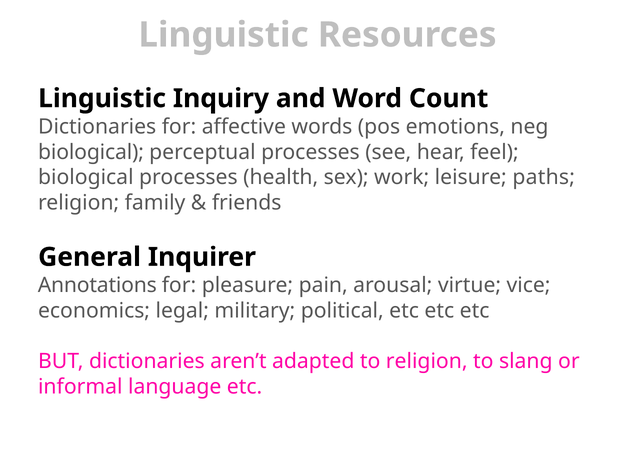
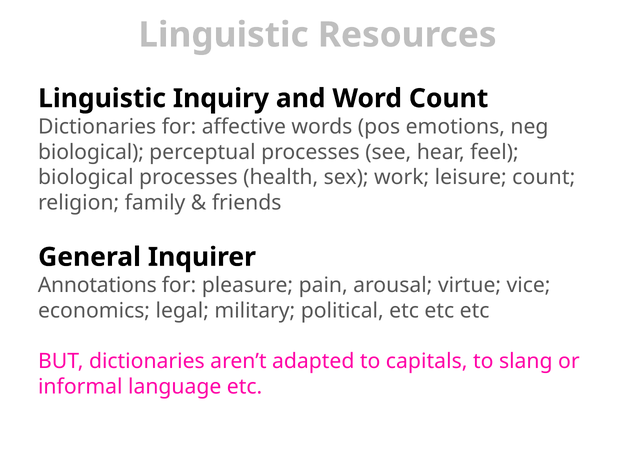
leisure paths: paths -> count
to religion: religion -> capitals
